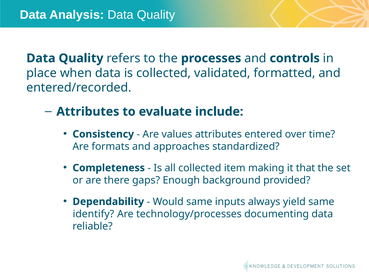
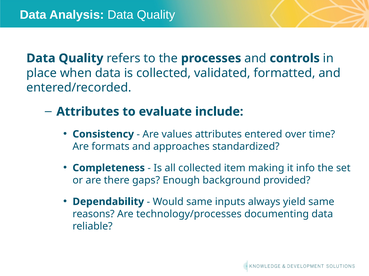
that: that -> info
identify: identify -> reasons
